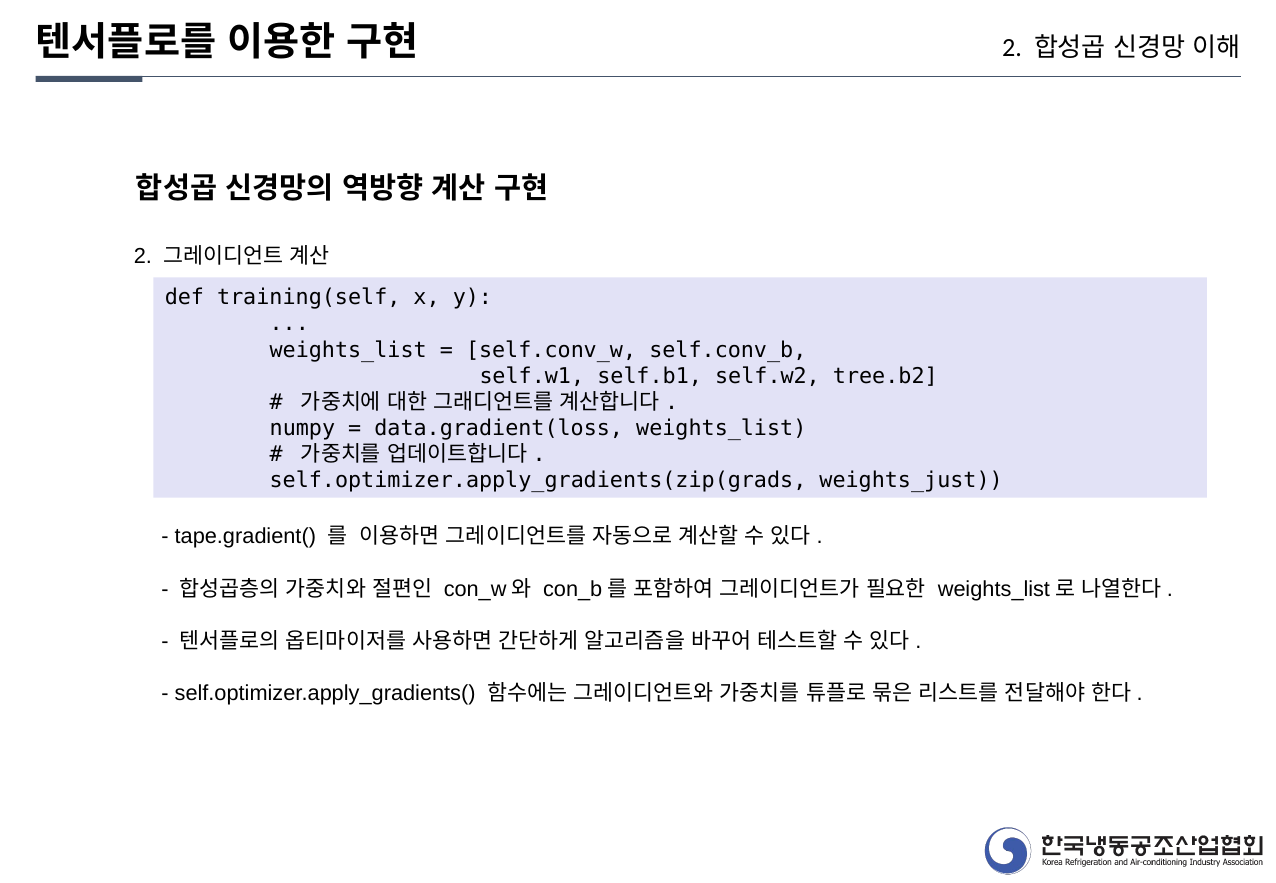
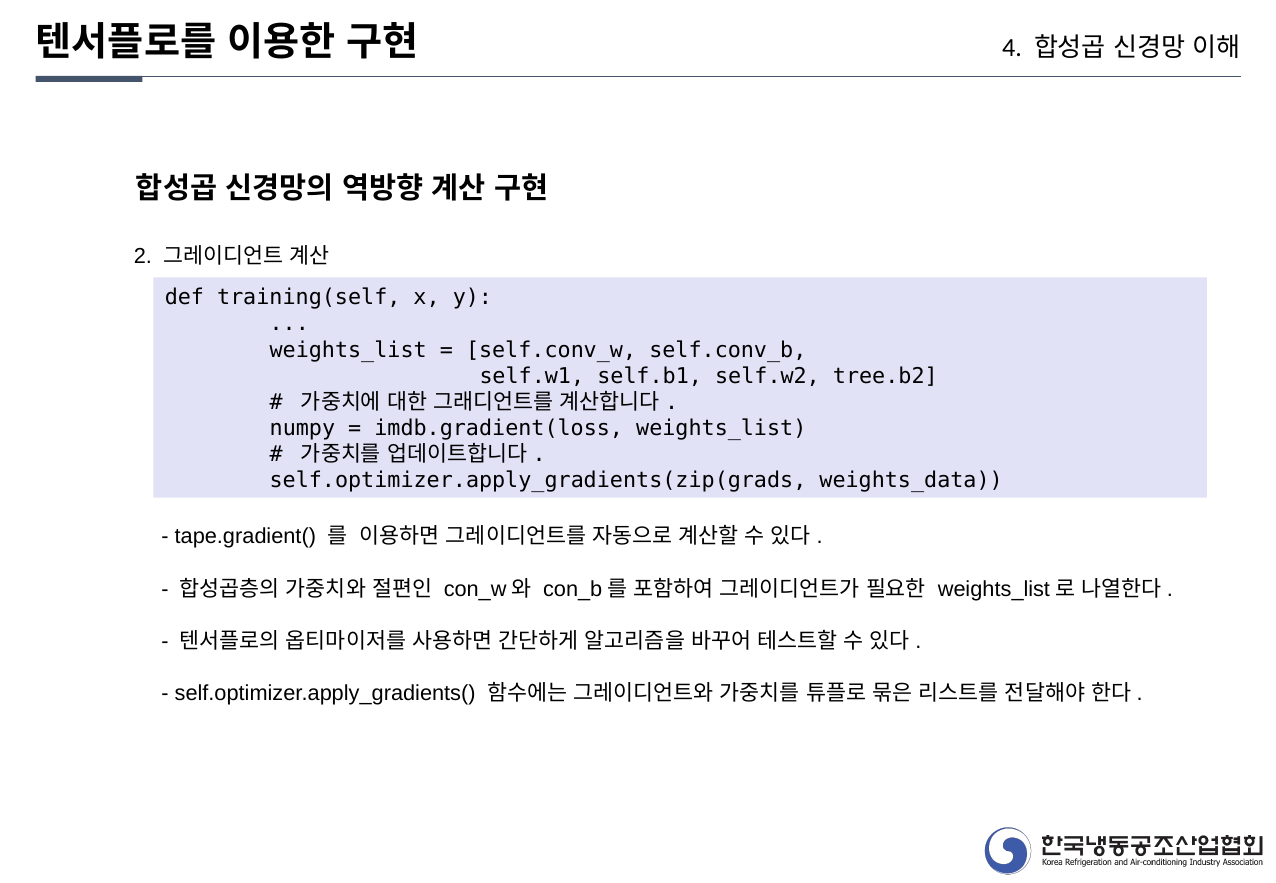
2 at (1012, 48): 2 -> 4
data.gradient(loss: data.gradient(loss -> imdb.gradient(loss
weights_just: weights_just -> weights_data
